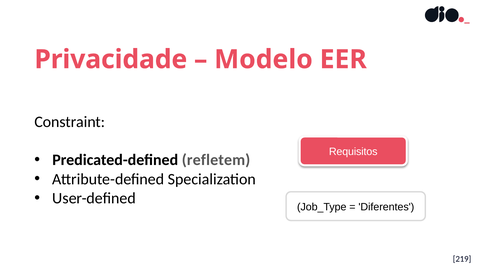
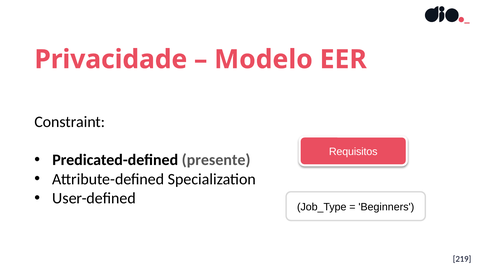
refletem: refletem -> presente
Diferentes: Diferentes -> Beginners
